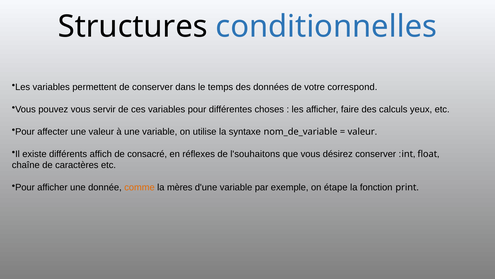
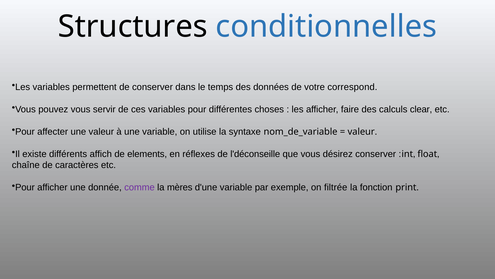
yeux: yeux -> clear
consacré: consacré -> elements
l'souhaitons: l'souhaitons -> l'déconseille
comme colour: orange -> purple
étape: étape -> filtrée
